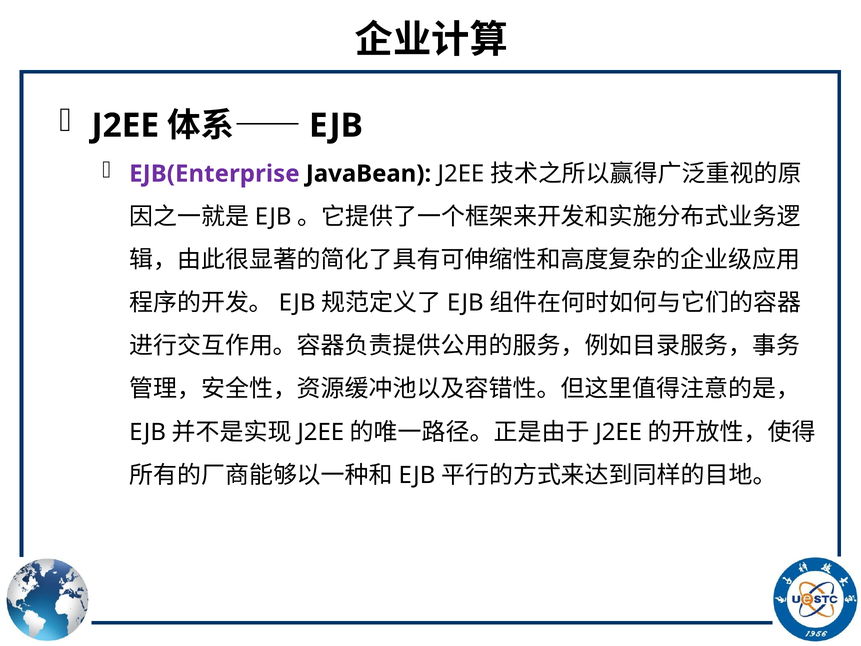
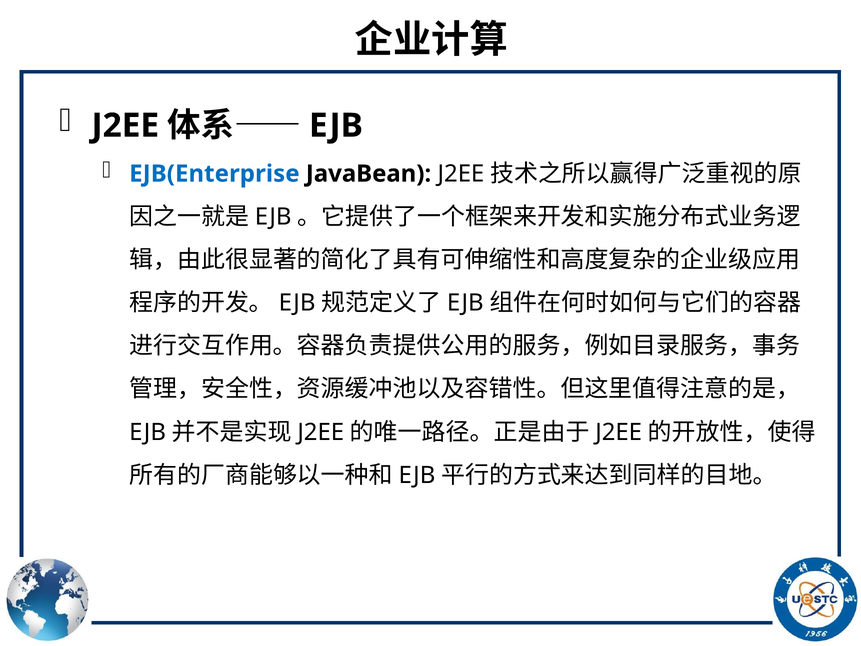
EJB(Enterprise colour: purple -> blue
